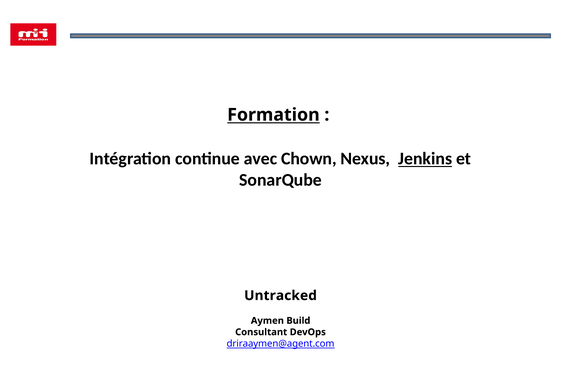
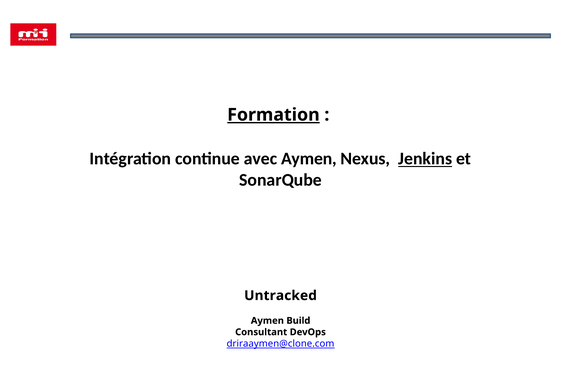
Formation underline: none -> present
avec Chown: Chown -> Aymen
driraaymen@agent.com: driraaymen@agent.com -> driraaymen@clone.com
